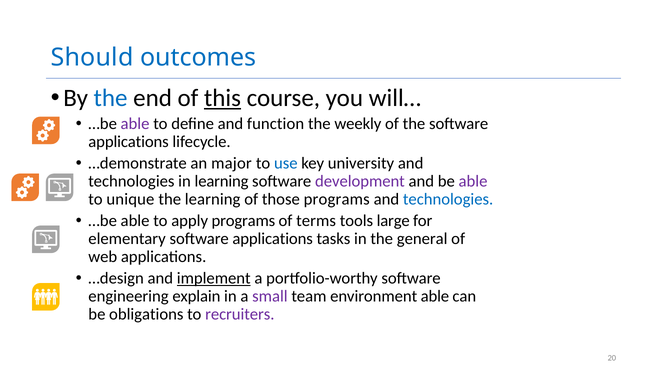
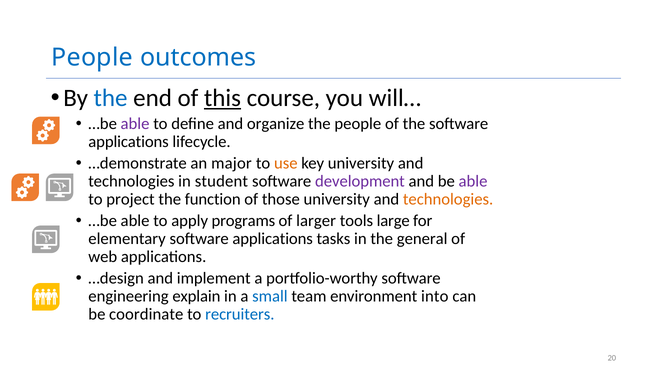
Should at (92, 57): Should -> People
function: function -> organize
the weekly: weekly -> people
use colour: blue -> orange
in learning: learning -> student
unique: unique -> project
the learning: learning -> function
those programs: programs -> university
technologies at (448, 199) colour: blue -> orange
terms: terms -> larger
implement underline: present -> none
small colour: purple -> blue
environment able: able -> into
obligations: obligations -> coordinate
recruiters colour: purple -> blue
